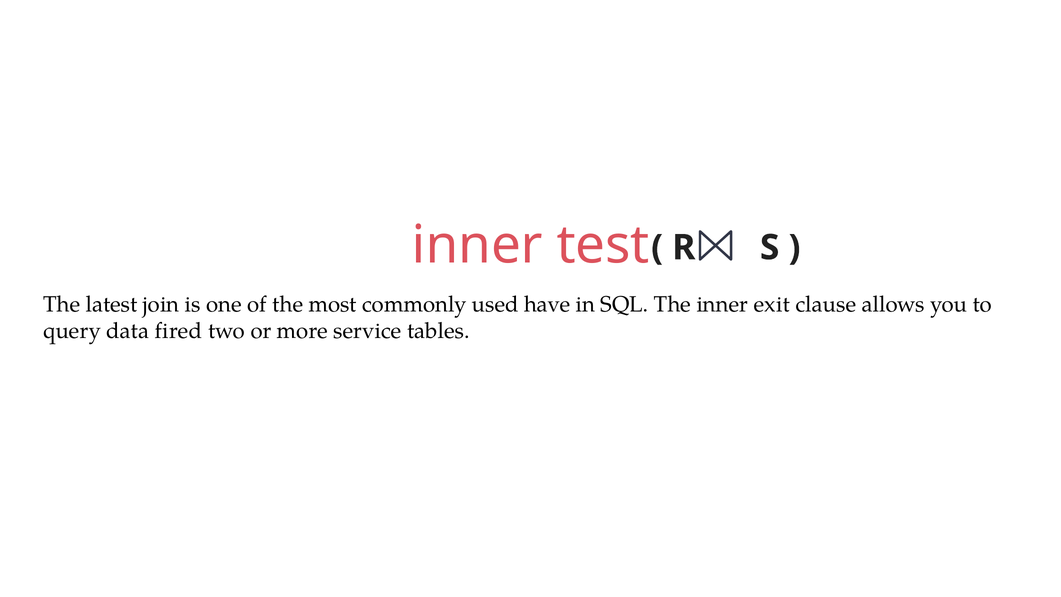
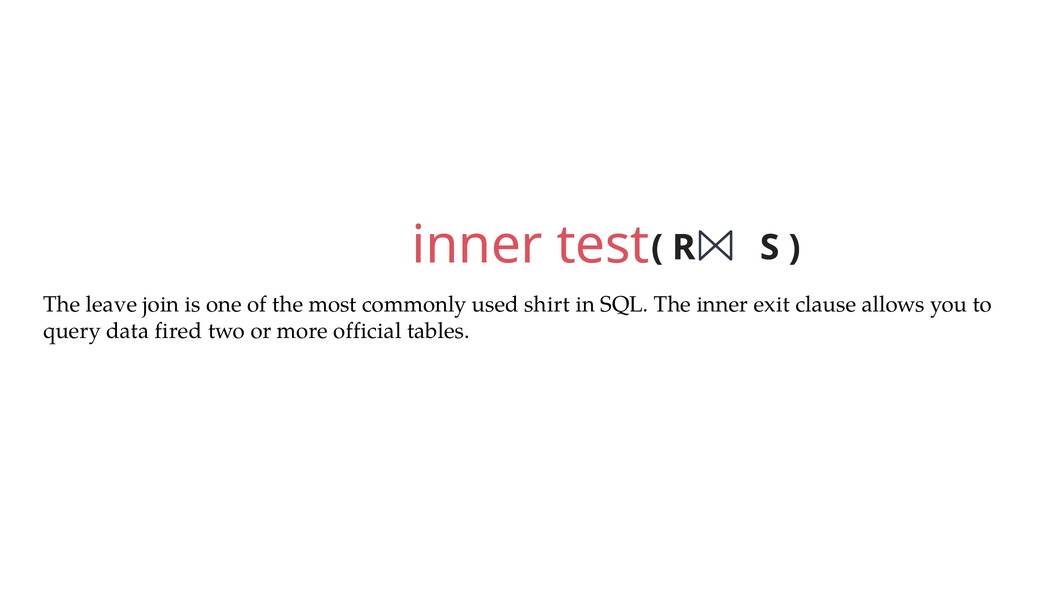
latest: latest -> leave
have: have -> shirt
service: service -> official
